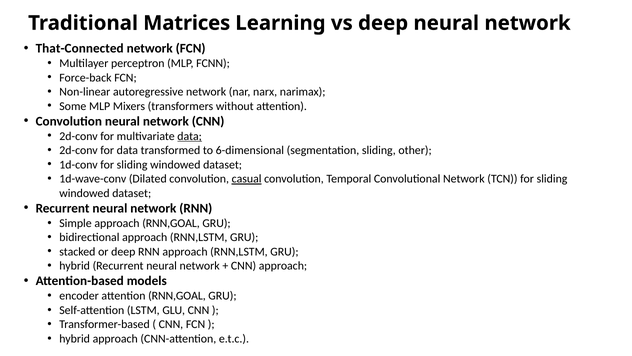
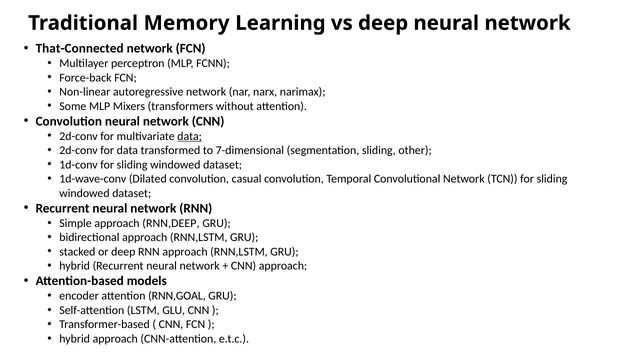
Matrices: Matrices -> Memory
6-dimensional: 6-dimensional -> 7-dimensional
casual underline: present -> none
approach RNN,GOAL: RNN,GOAL -> RNN,DEEP
